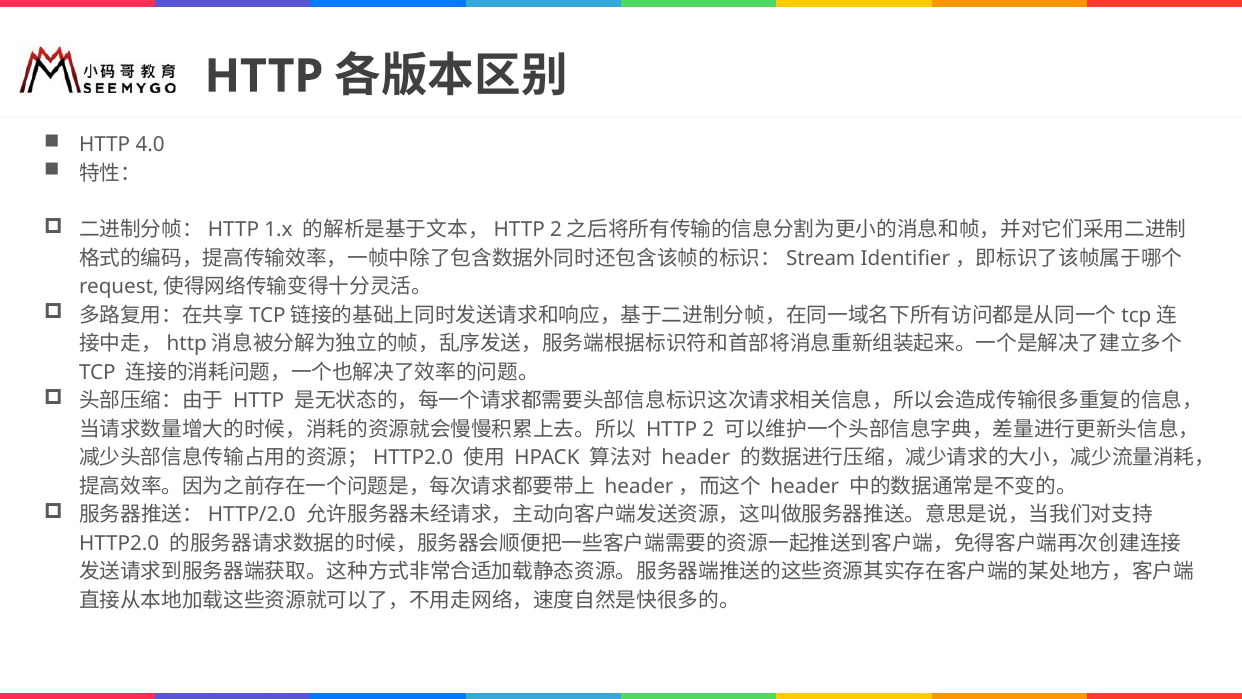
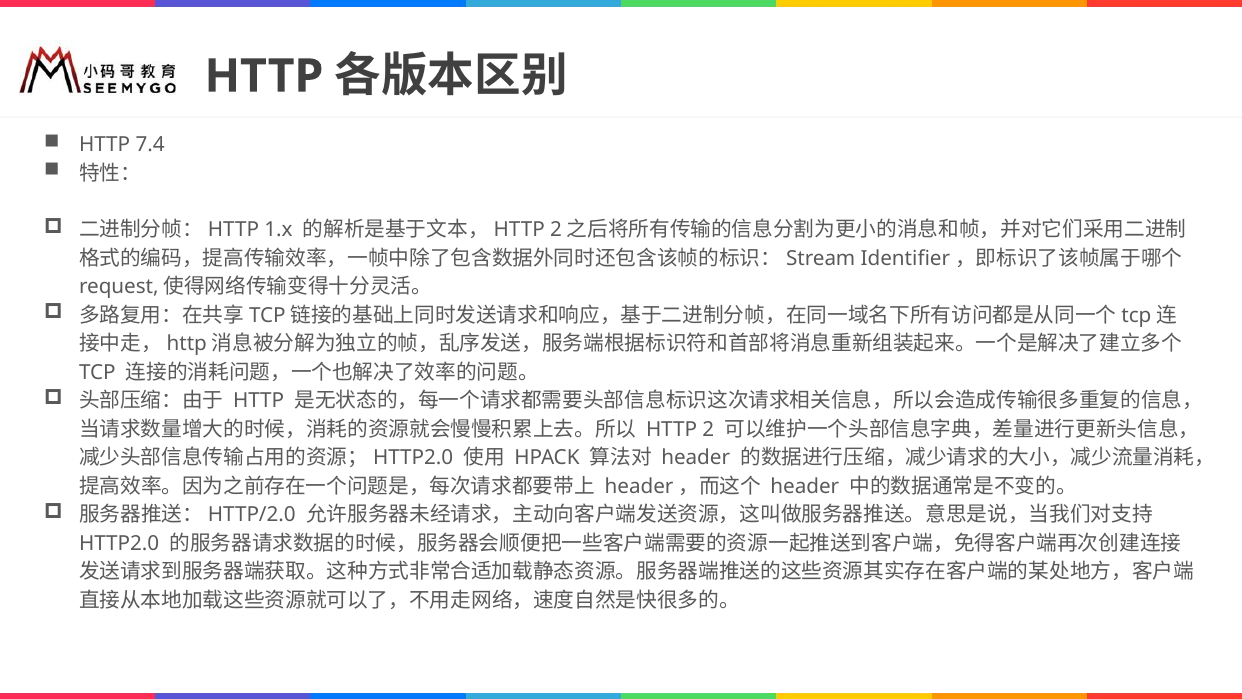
4.0: 4.0 -> 7.4
